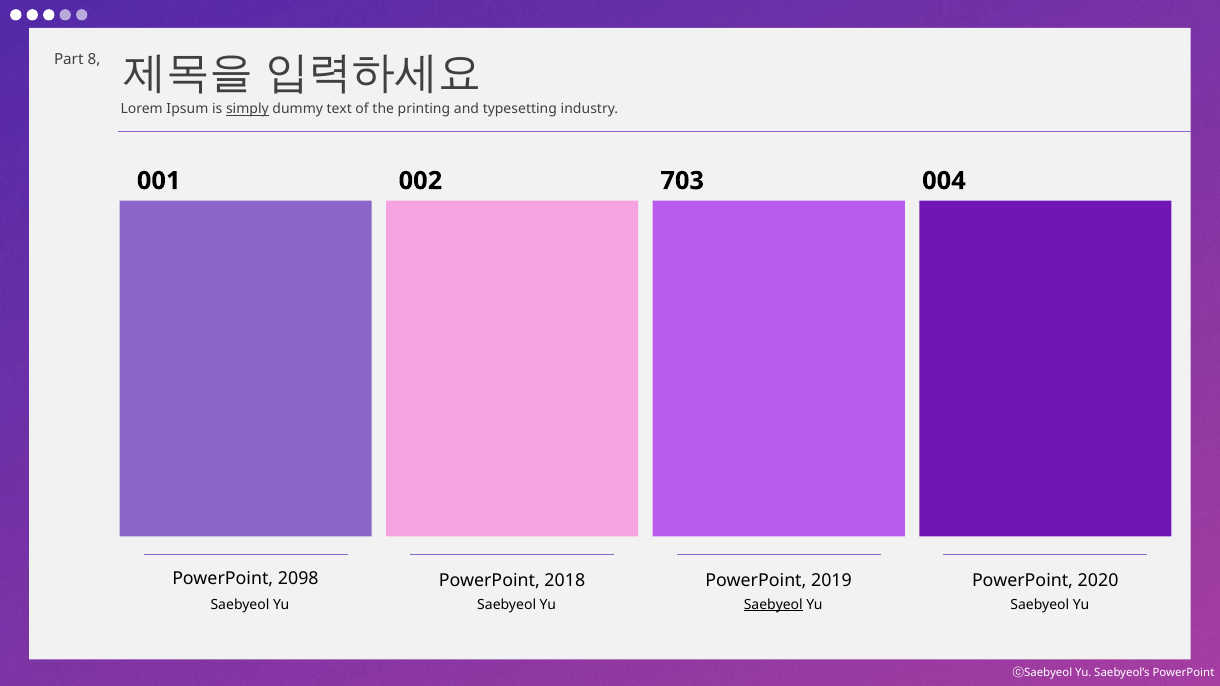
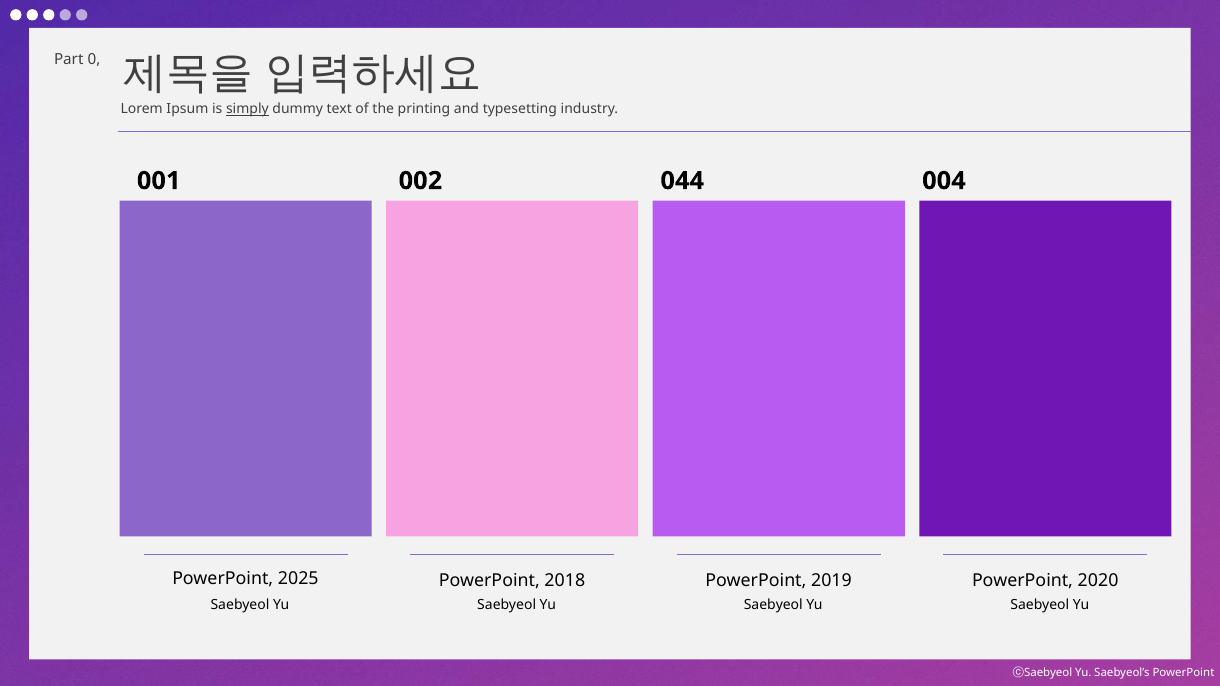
8: 8 -> 0
703: 703 -> 044
2098: 2098 -> 2025
Saebyeol at (773, 605) underline: present -> none
